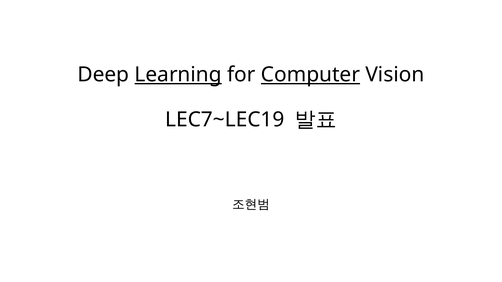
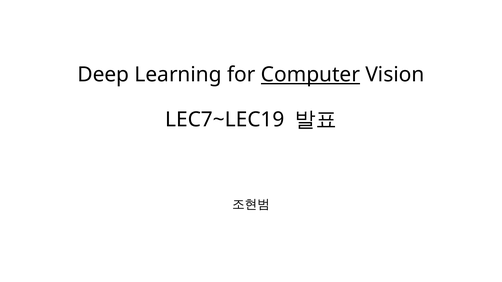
Learning underline: present -> none
